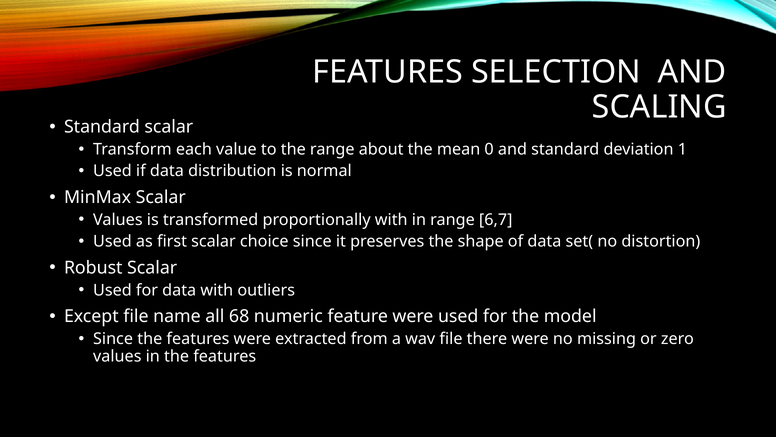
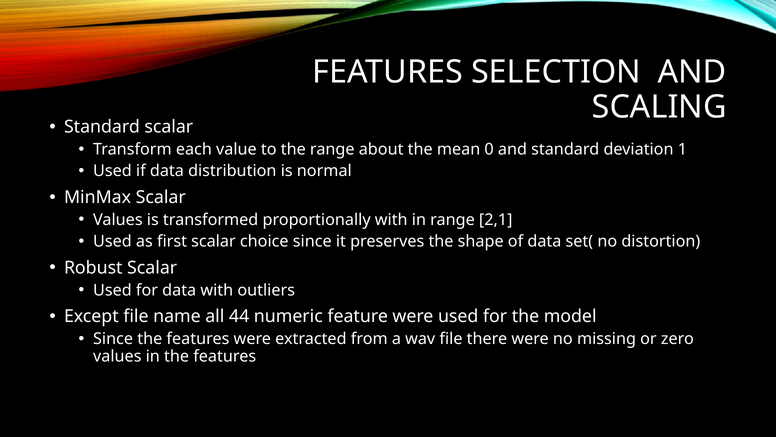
6,7: 6,7 -> 2,1
68: 68 -> 44
